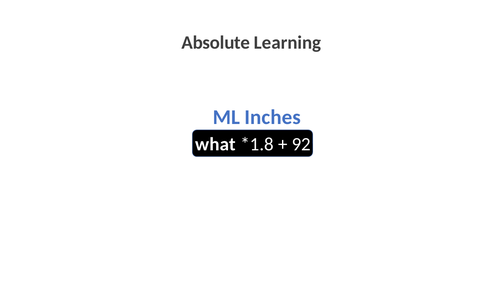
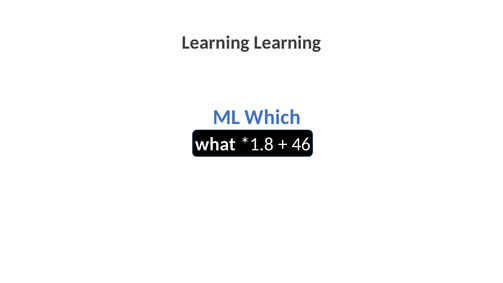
Absolute at (216, 43): Absolute -> Learning
Inches: Inches -> Which
92: 92 -> 46
